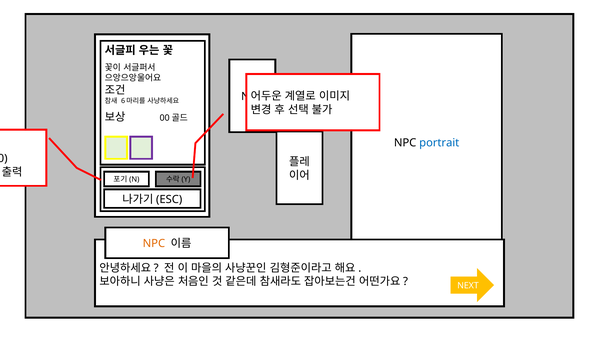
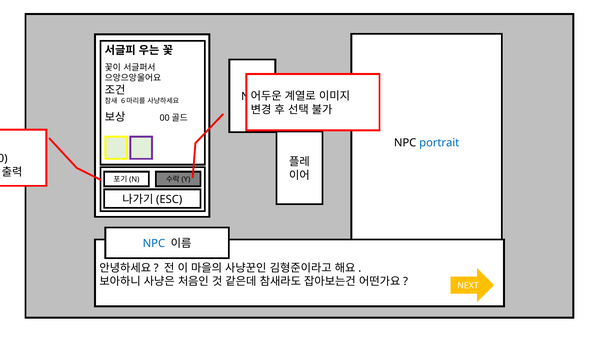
NPC at (154, 244) colour: orange -> blue
